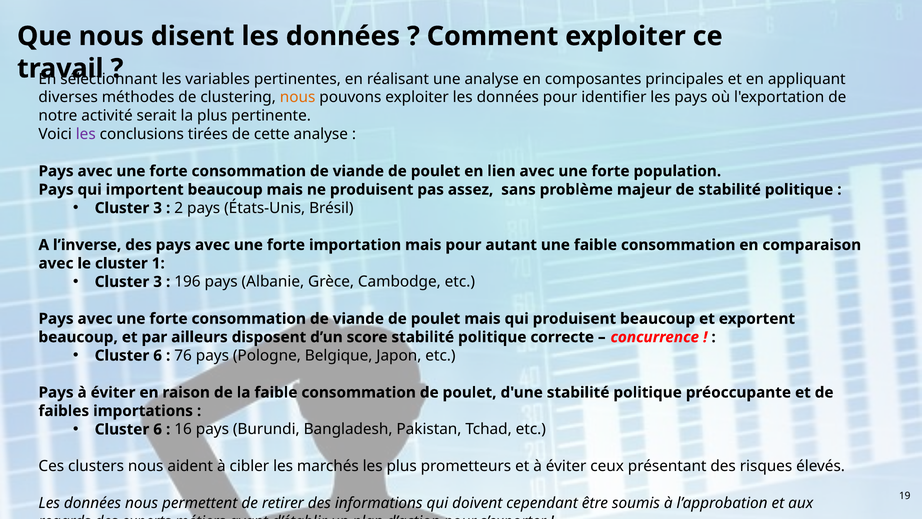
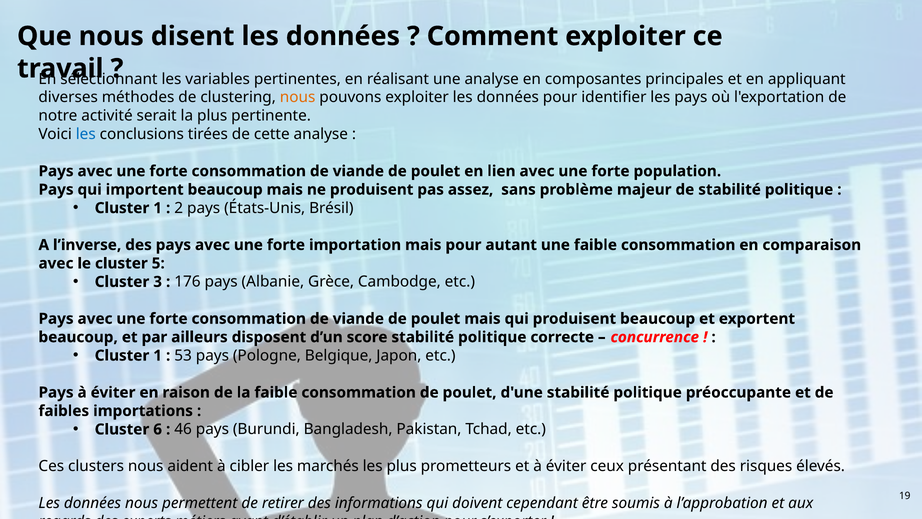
les at (86, 134) colour: purple -> blue
3 at (158, 208): 3 -> 1
1: 1 -> 5
196: 196 -> 176
6 at (158, 355): 6 -> 1
76: 76 -> 53
16: 16 -> 46
